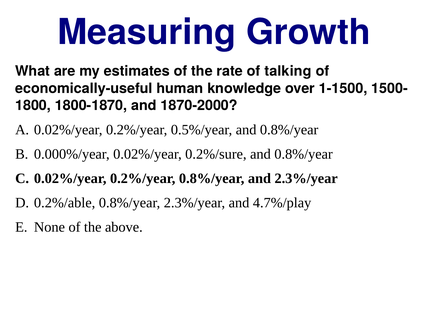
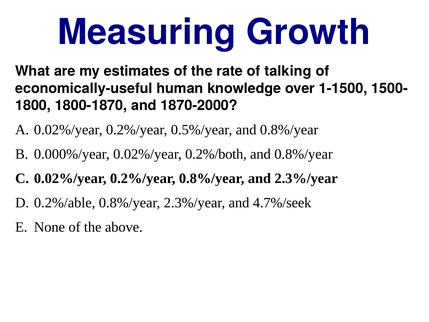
0.2%/sure: 0.2%/sure -> 0.2%/both
4.7%/play: 4.7%/play -> 4.7%/seek
